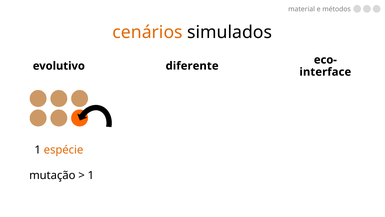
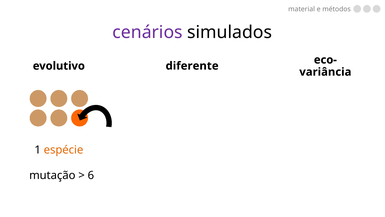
cenários colour: orange -> purple
interface: interface -> variância
1 at (91, 175): 1 -> 6
